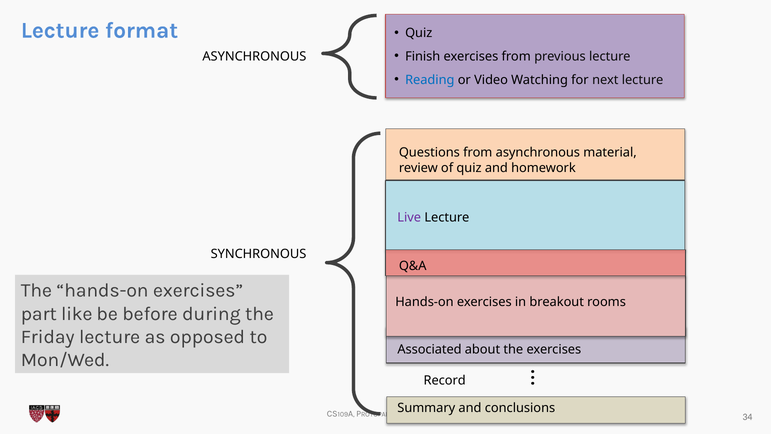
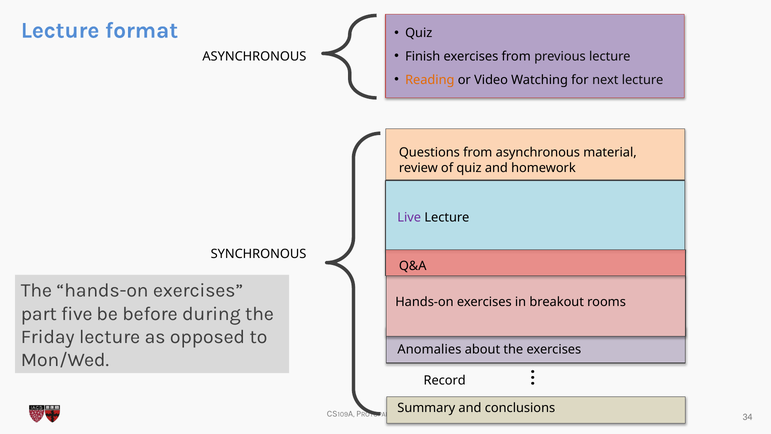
Reading colour: blue -> orange
like: like -> five
Associated: Associated -> Anomalies
